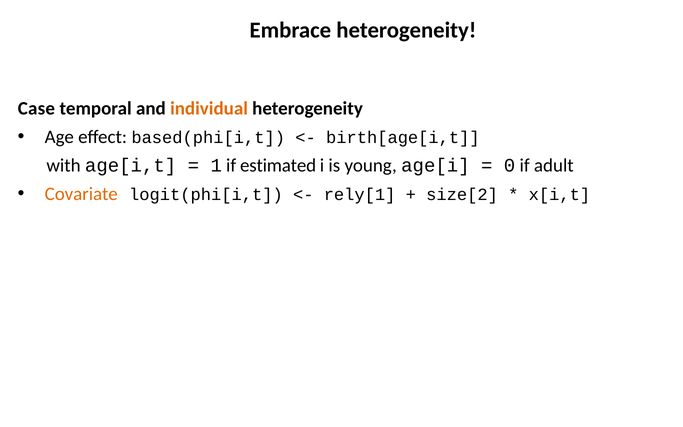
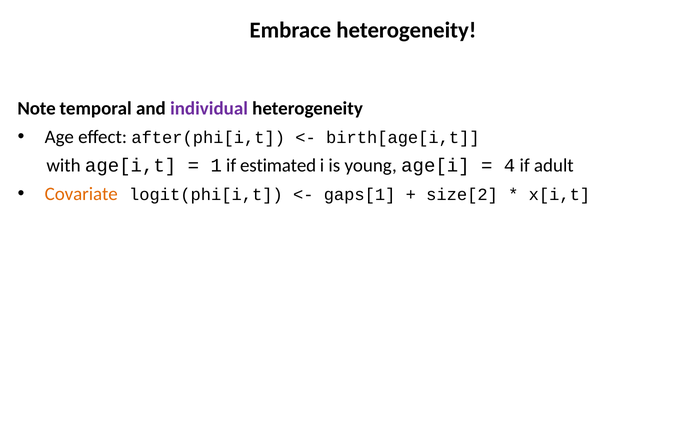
Case: Case -> Note
individual colour: orange -> purple
based(phi[i,t: based(phi[i,t -> after(phi[i,t
0: 0 -> 4
rely[1: rely[1 -> gaps[1
